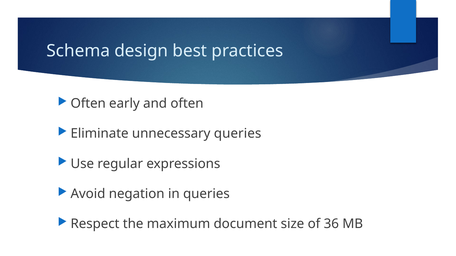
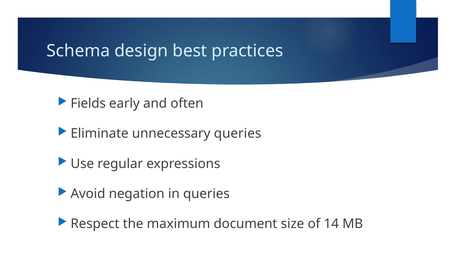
Often at (88, 104): Often -> Fields
36: 36 -> 14
